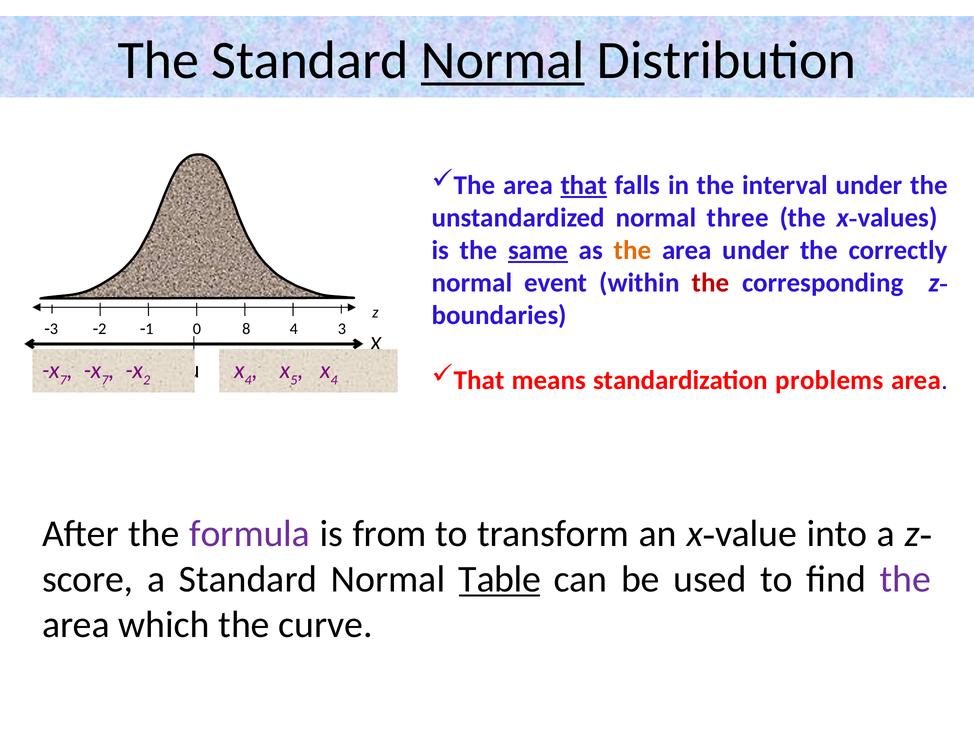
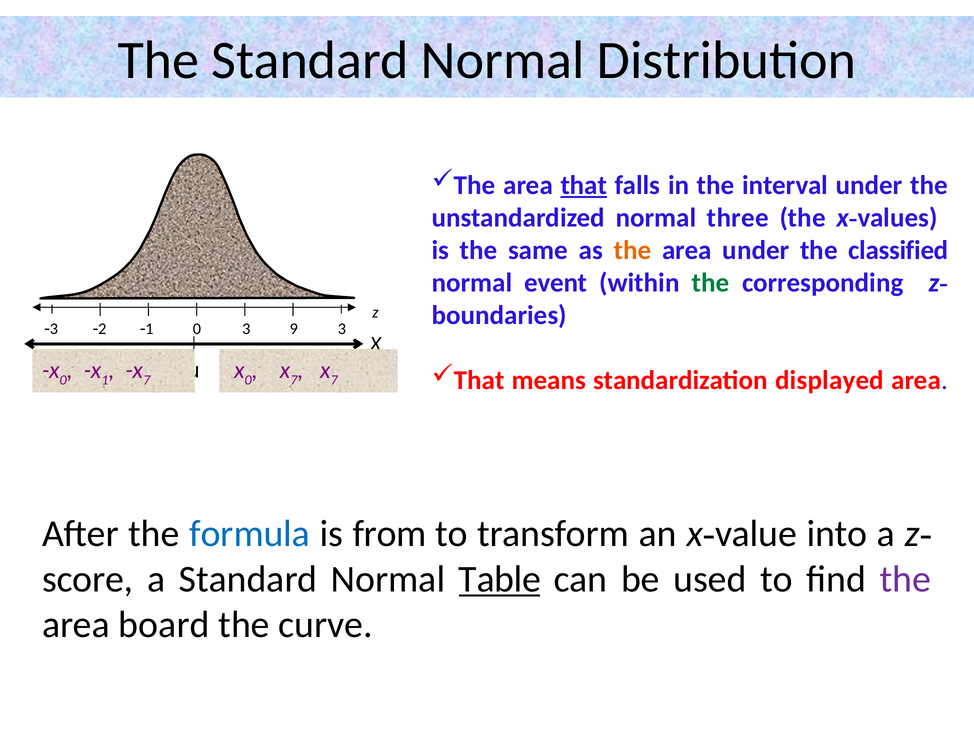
Normal at (503, 61) underline: present -> none
same underline: present -> none
correctly: correctly -> classified
the at (711, 283) colour: red -> green
3 8: 8 -> 3
0 4: 4 -> 9
7 at (63, 380): 7 -> 0
7 at (105, 380): 7 -> 1
2 at (147, 380): 2 -> 7
4 at (248, 380): 4 -> 0
5 at (294, 380): 5 -> 7
4 at (334, 380): 4 -> 7
problems: problems -> displayed
formula colour: purple -> blue
which: which -> board
